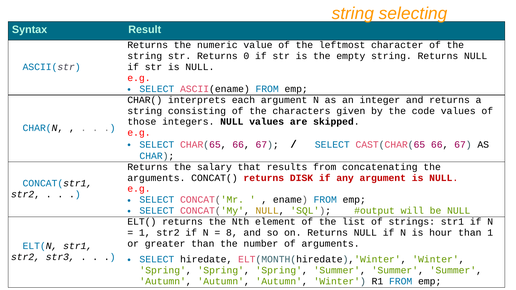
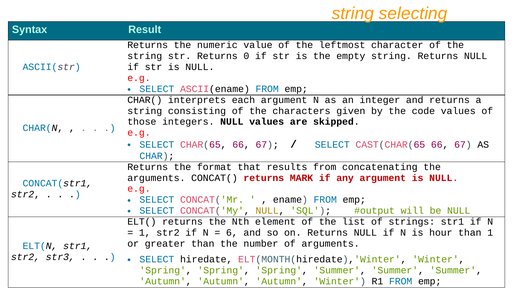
salary: salary -> format
DISK: DISK -> MARK
8: 8 -> 6
